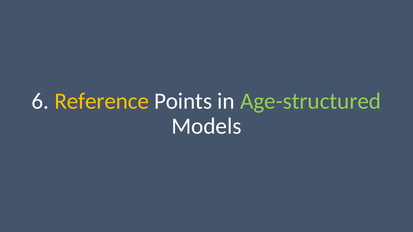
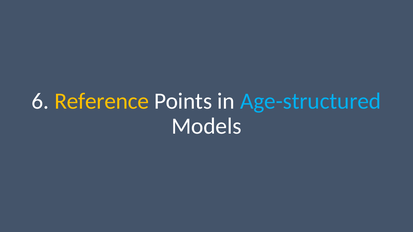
Age-structured colour: light green -> light blue
